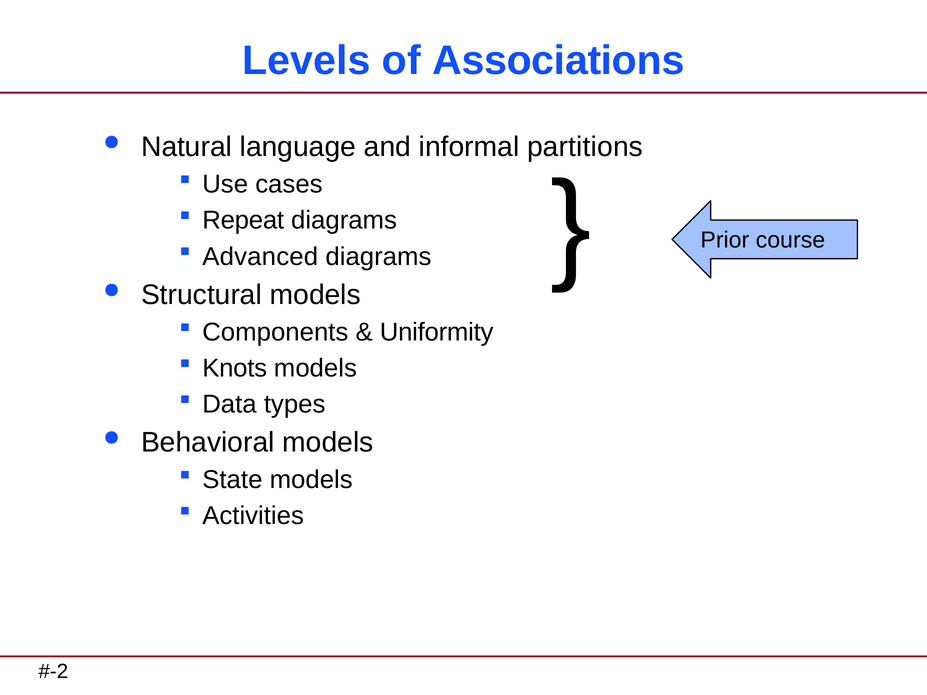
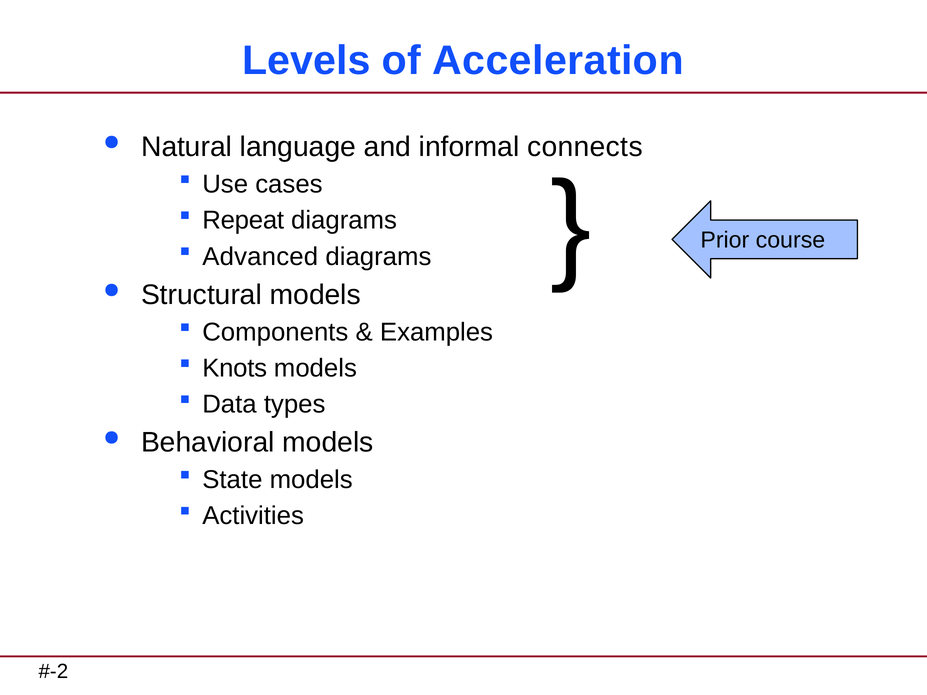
Associations: Associations -> Acceleration
partitions: partitions -> connects
Uniformity: Uniformity -> Examples
